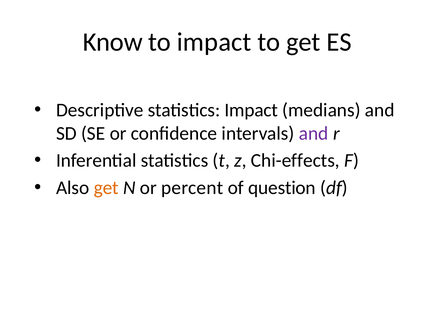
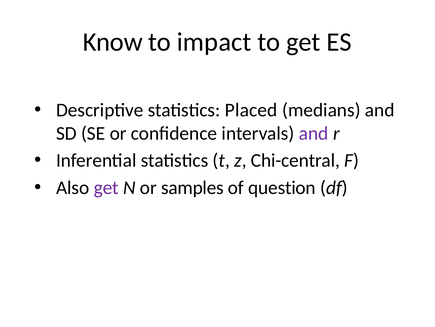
statistics Impact: Impact -> Placed
Chi-effects: Chi-effects -> Chi-central
get at (106, 187) colour: orange -> purple
percent: percent -> samples
